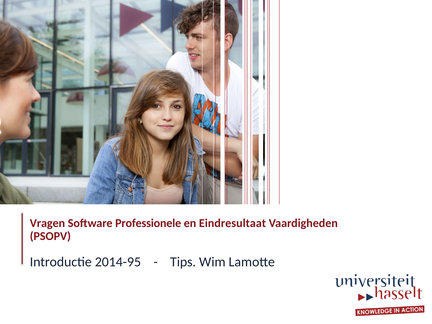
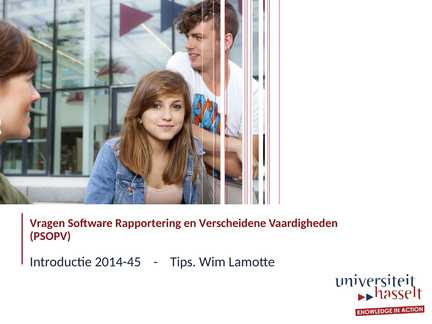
Professionele: Professionele -> Rapportering
Eindresultaat: Eindresultaat -> Verscheidene
2014-95: 2014-95 -> 2014-45
